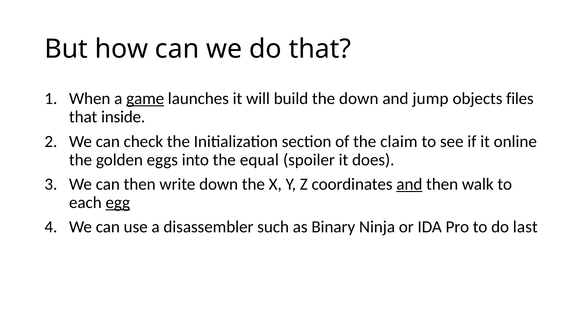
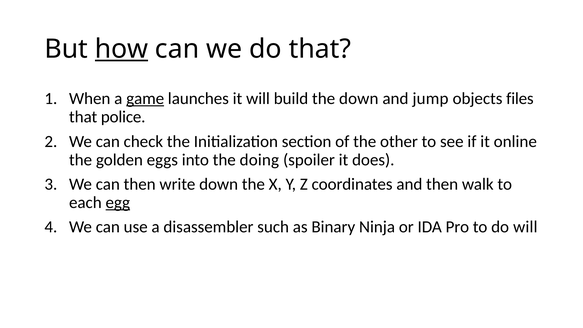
how underline: none -> present
inside: inside -> police
claim: claim -> other
equal: equal -> doing
and at (409, 184) underline: present -> none
do last: last -> will
